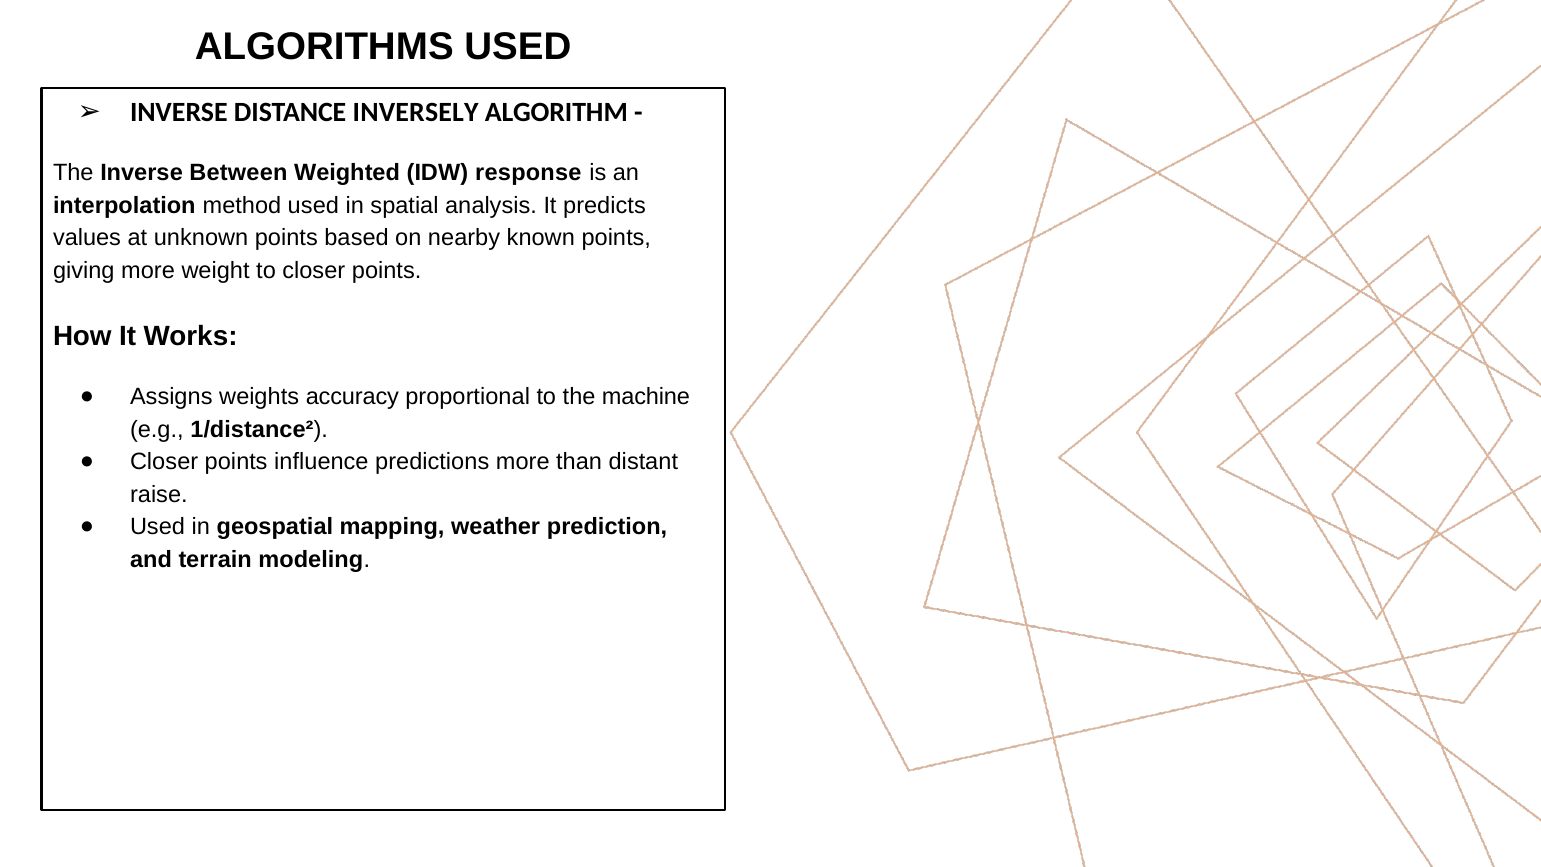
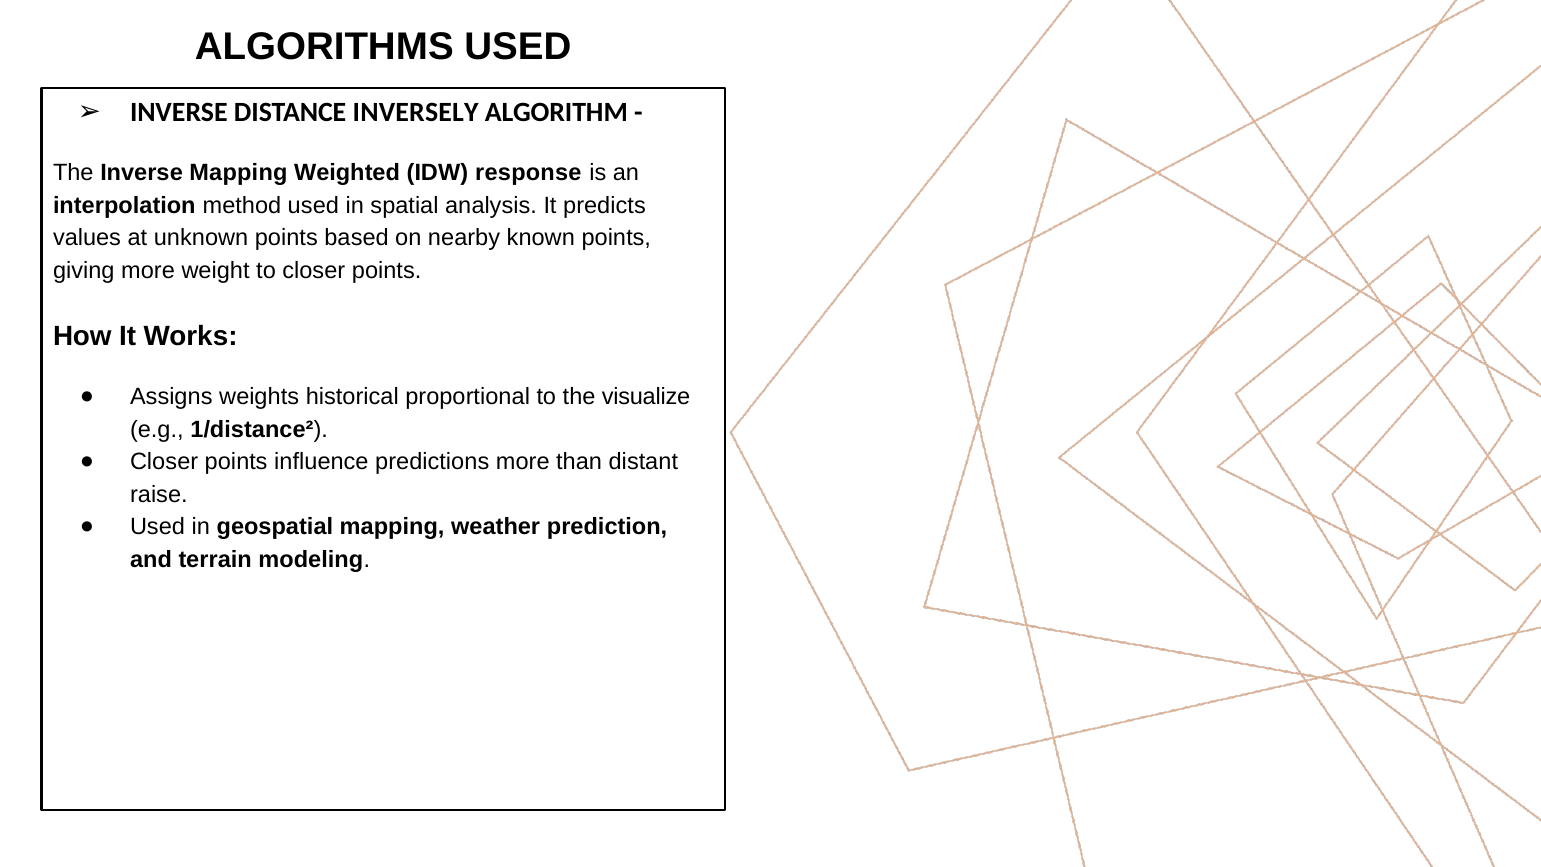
Inverse Between: Between -> Mapping
accuracy: accuracy -> historical
machine: machine -> visualize
